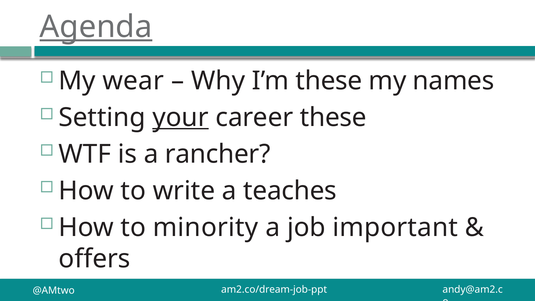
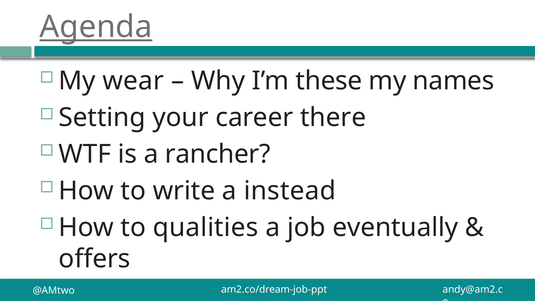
your underline: present -> none
career these: these -> there
teaches: teaches -> instead
minority: minority -> qualities
important: important -> eventually
